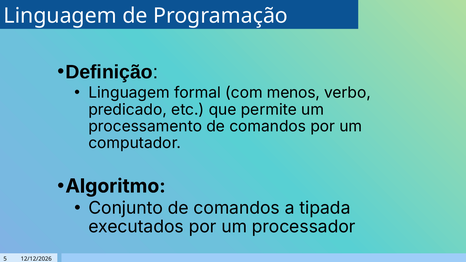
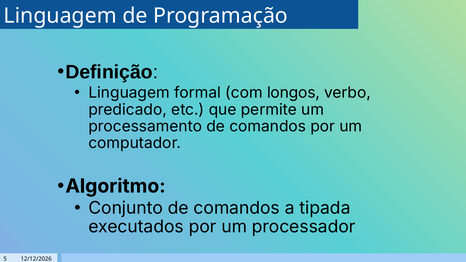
menos: menos -> longos
